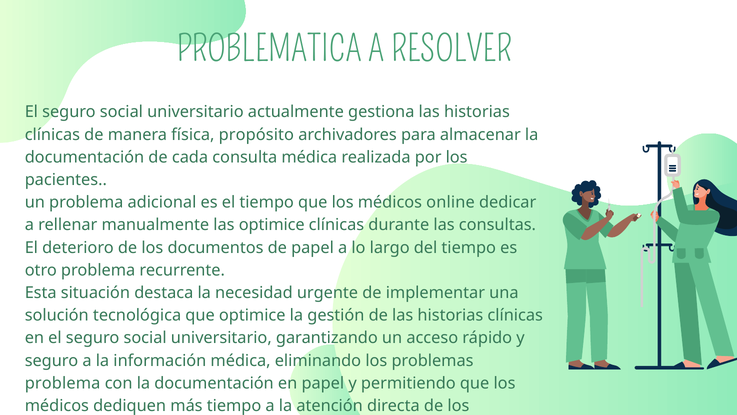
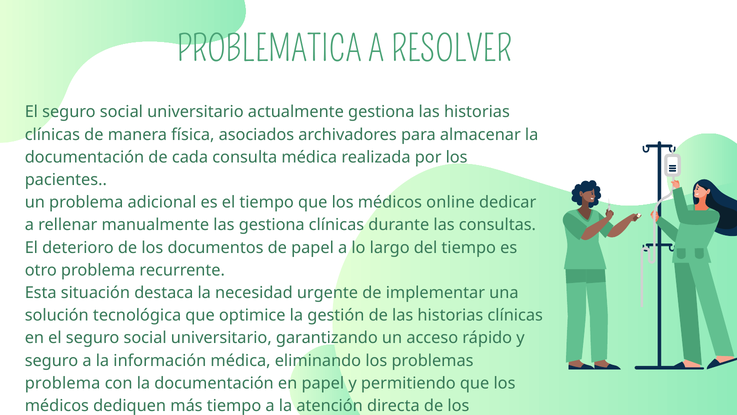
propósito: propósito -> asociados
las optimice: optimice -> gestiona
